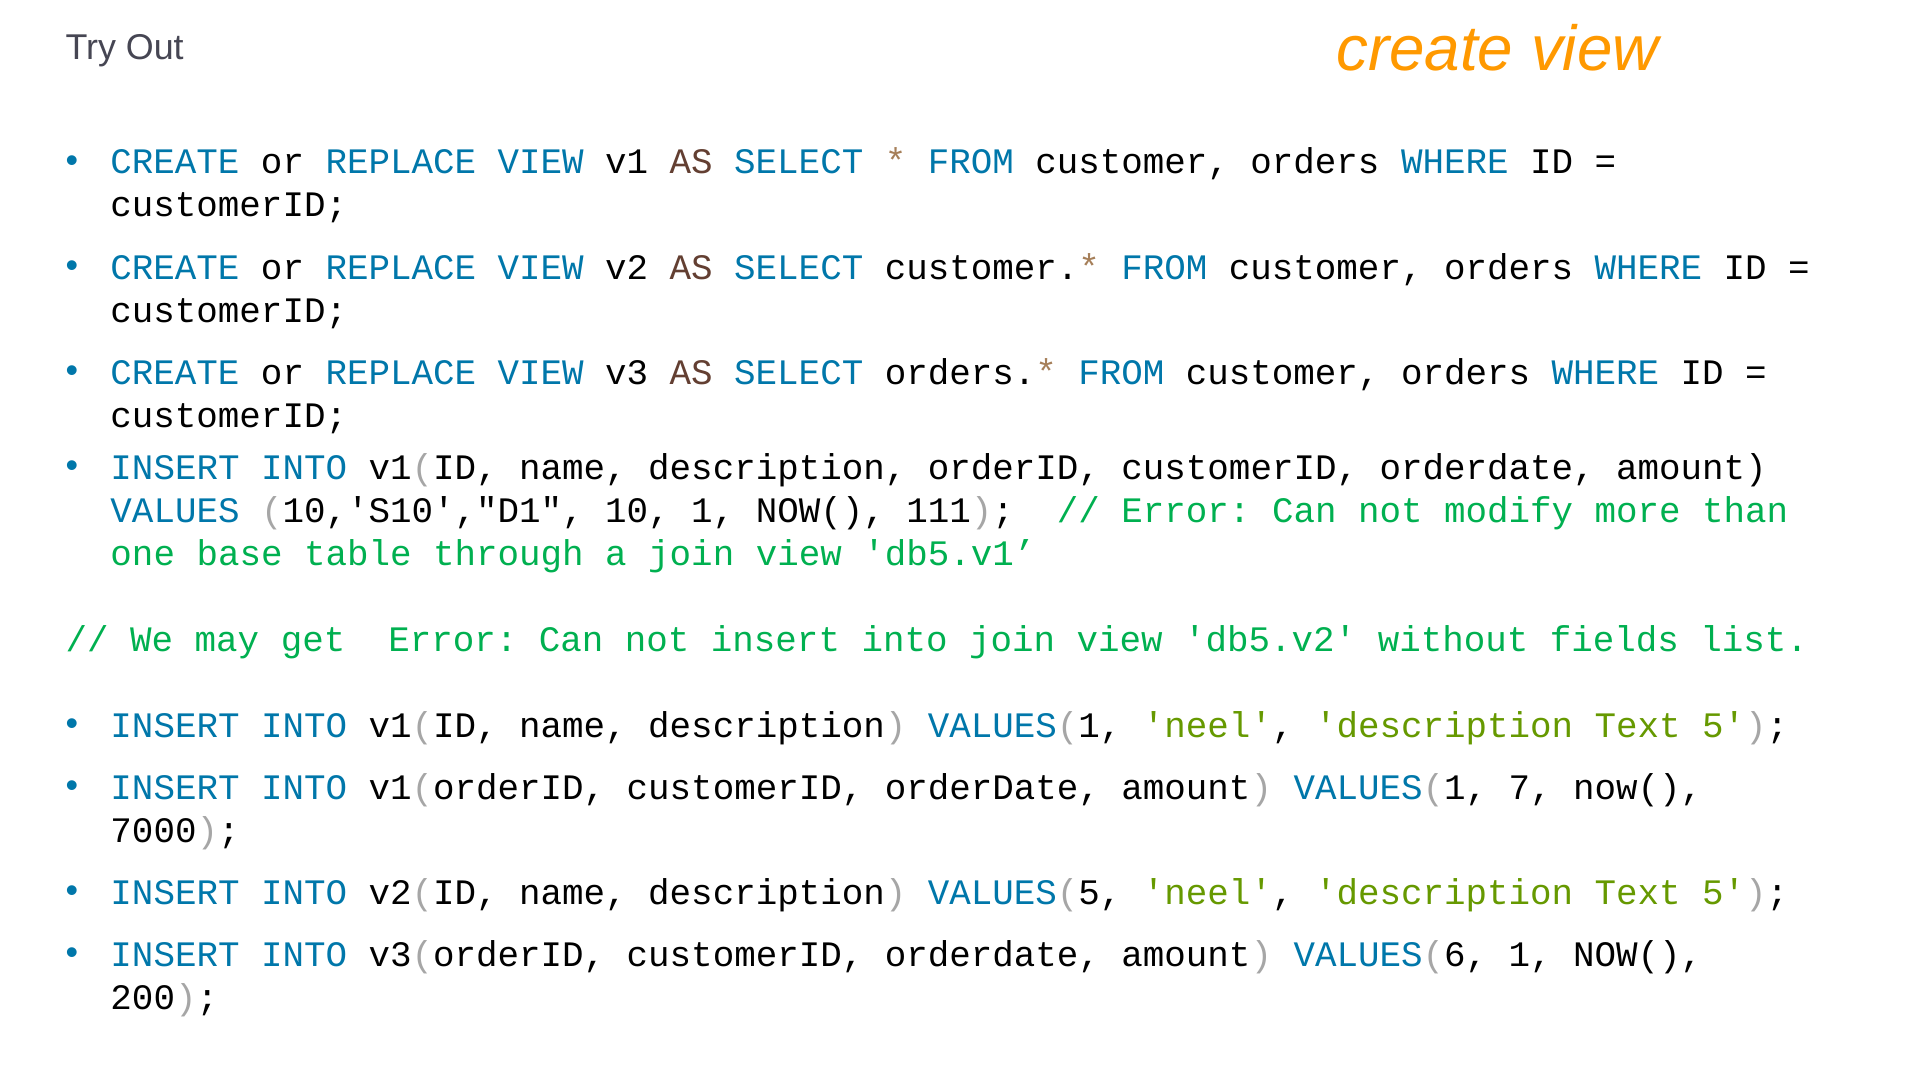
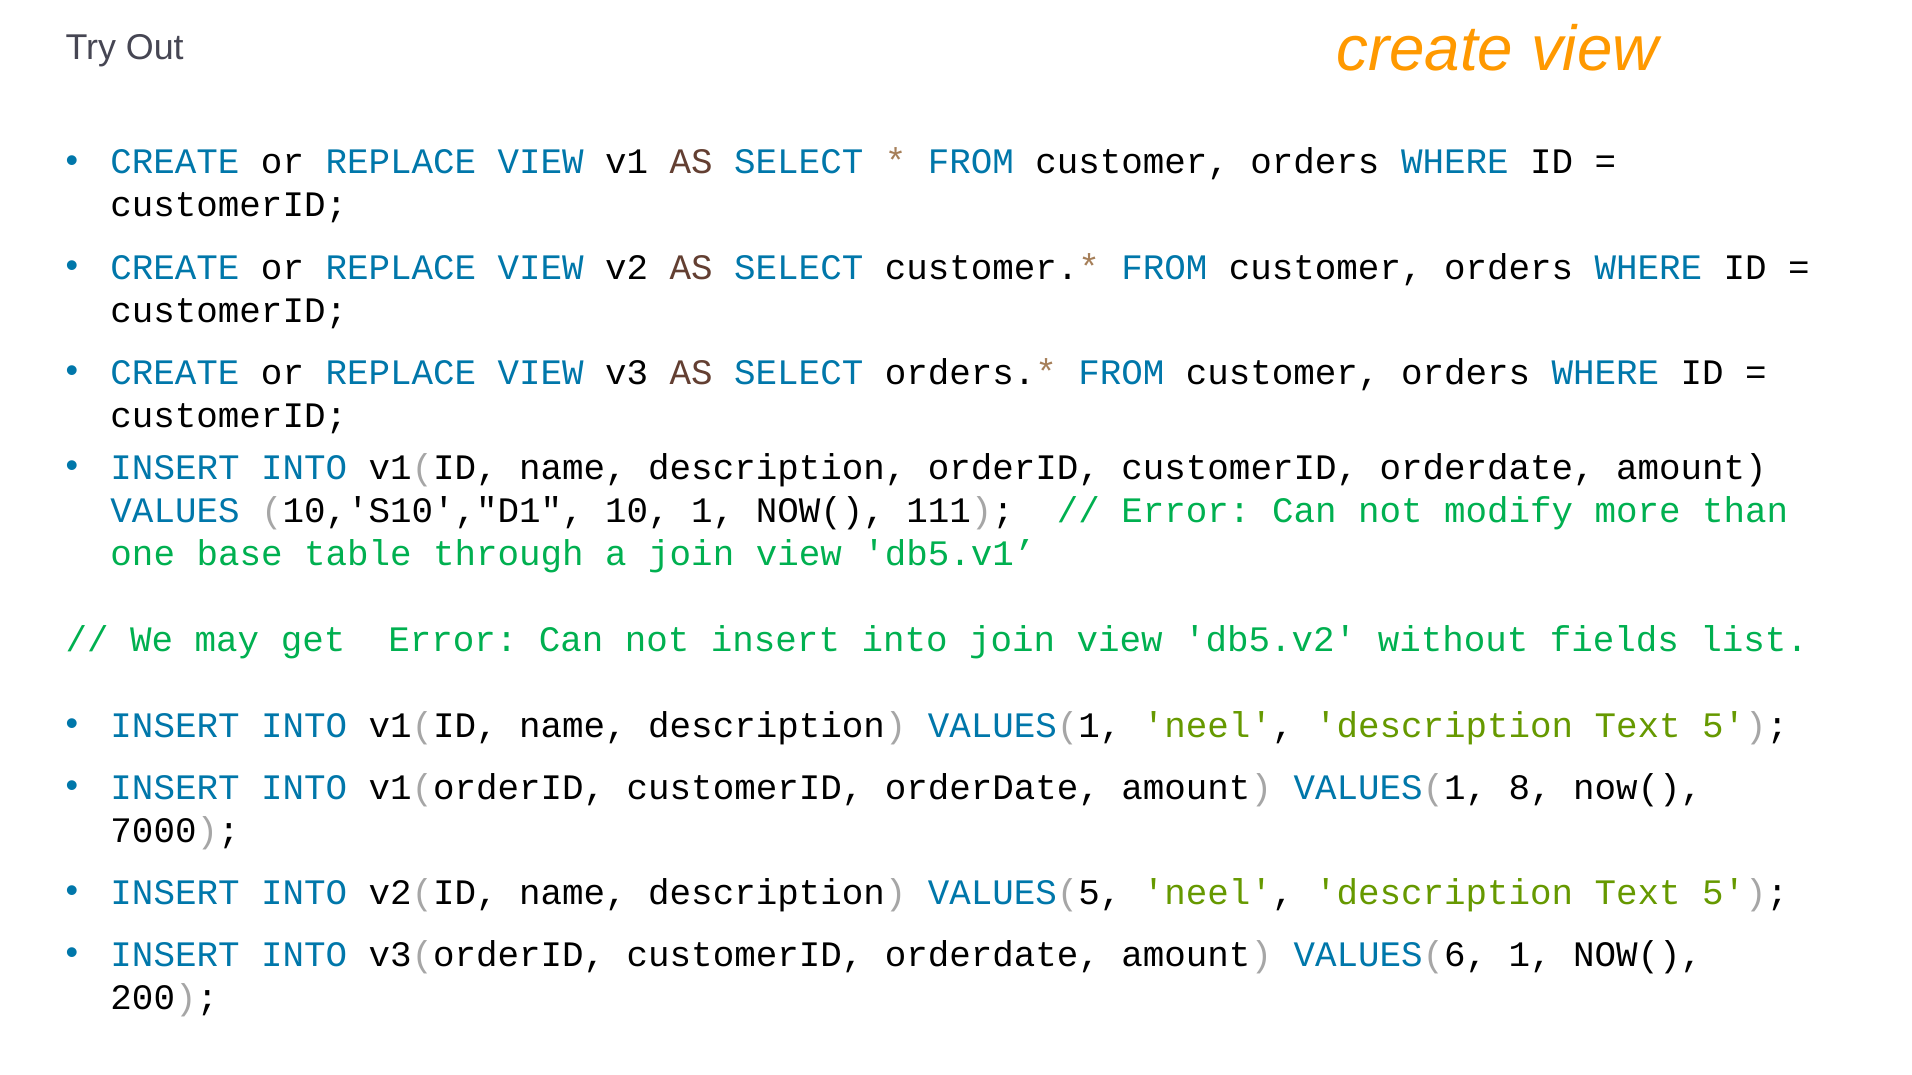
7: 7 -> 8
